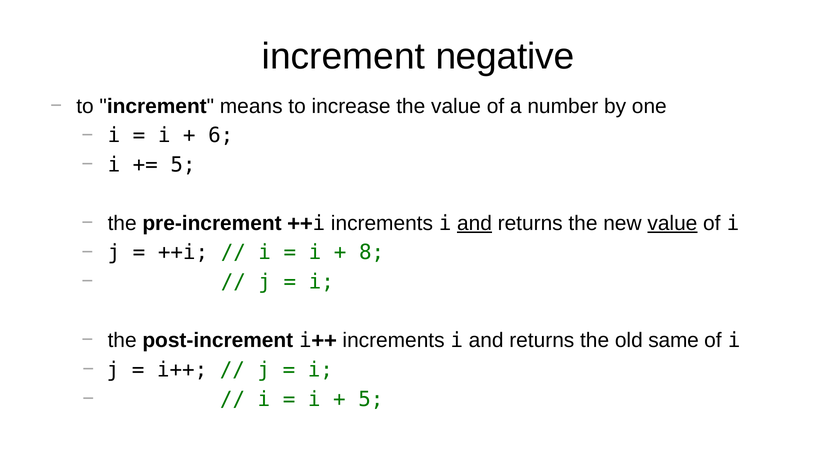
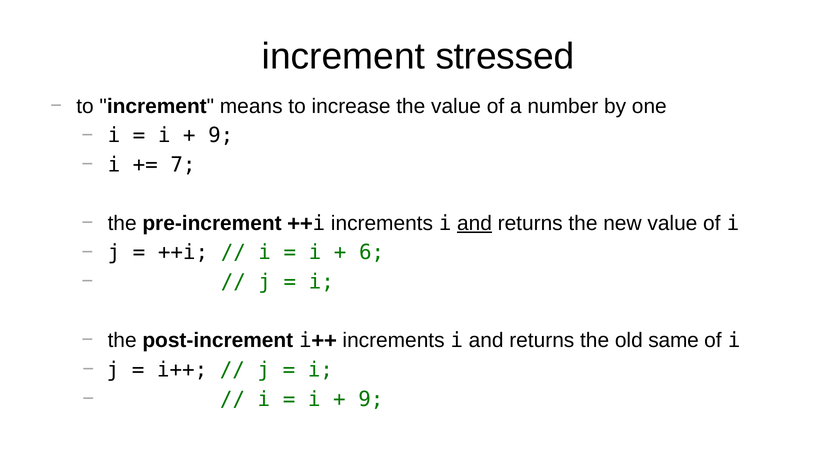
negative: negative -> stressed
6 at (221, 136): 6 -> 9
5 at (183, 165): 5 -> 7
value at (672, 223) underline: present -> none
8: 8 -> 6
5 at (371, 399): 5 -> 9
